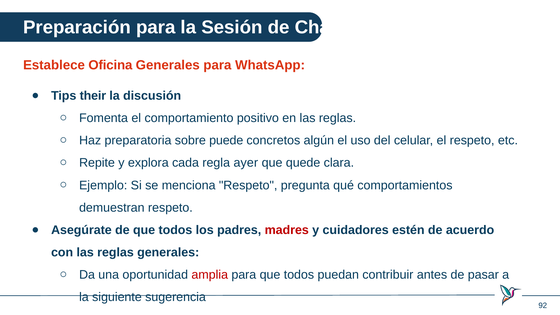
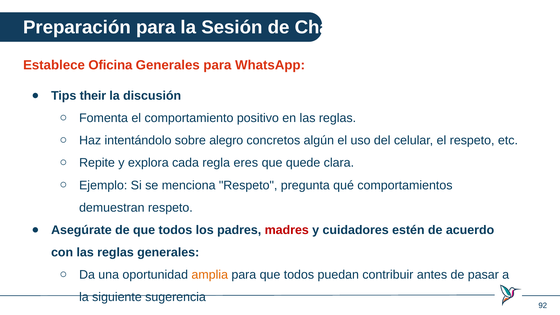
preparatoria: preparatoria -> intentándolo
puede: puede -> alegro
ayer: ayer -> eres
amplia colour: red -> orange
